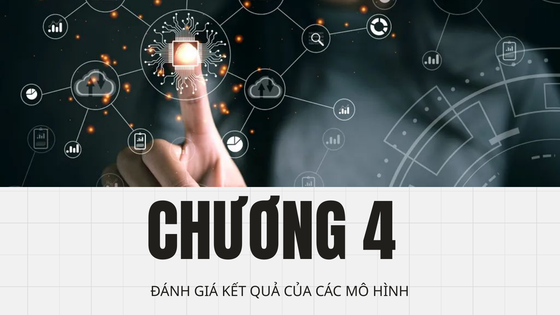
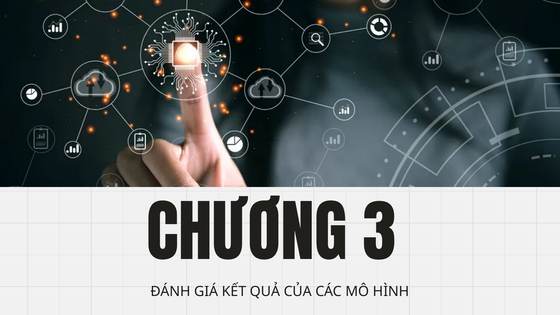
4: 4 -> 3
